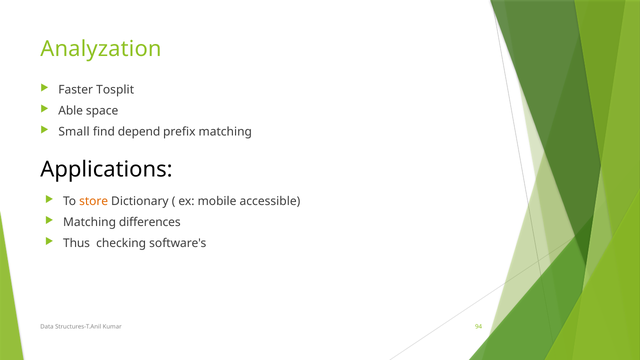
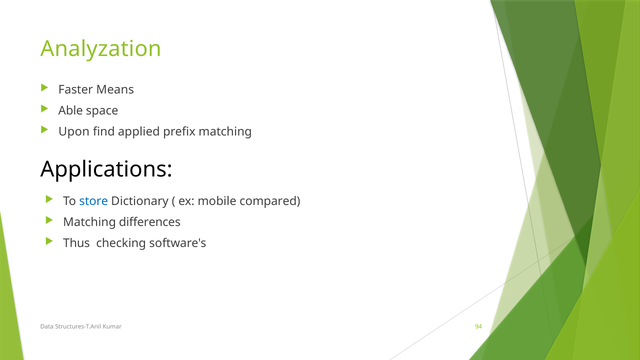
Tosplit: Tosplit -> Means
Small: Small -> Upon
depend: depend -> applied
store colour: orange -> blue
accessible: accessible -> compared
